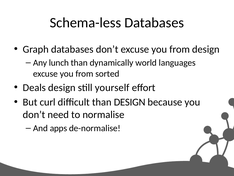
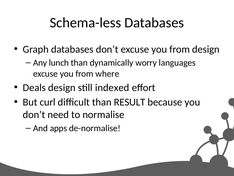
world: world -> worry
sorted: sorted -> where
yourself: yourself -> indexed
than DESIGN: DESIGN -> RESULT
